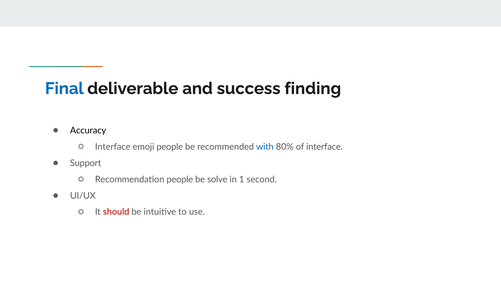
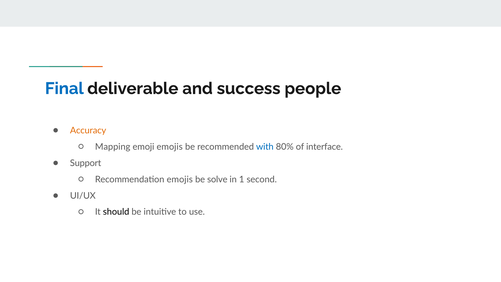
finding: finding -> people
Accuracy colour: black -> orange
Interface at (113, 147): Interface -> Mapping
emoji people: people -> emojis
Recommendation people: people -> emojis
should colour: red -> black
